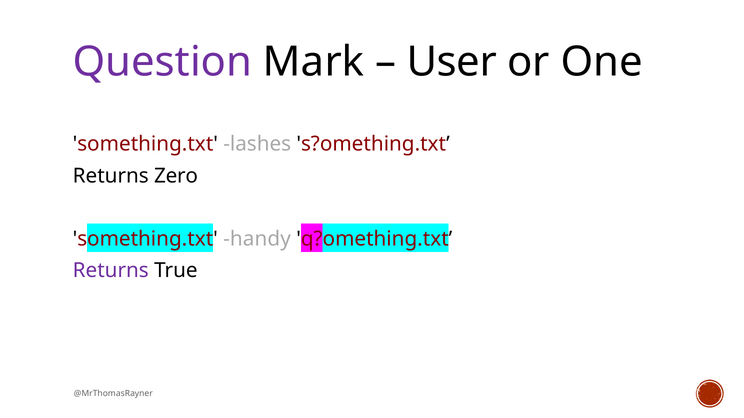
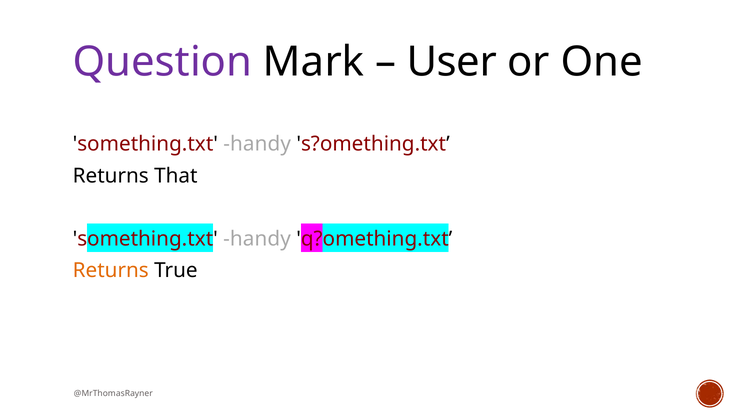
lashes at (257, 144): lashes -> handy
Zero: Zero -> That
Returns at (111, 271) colour: purple -> orange
